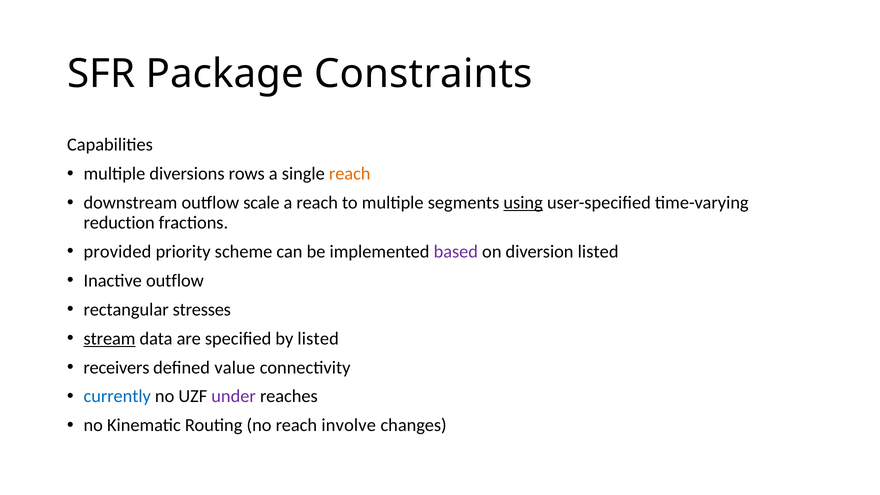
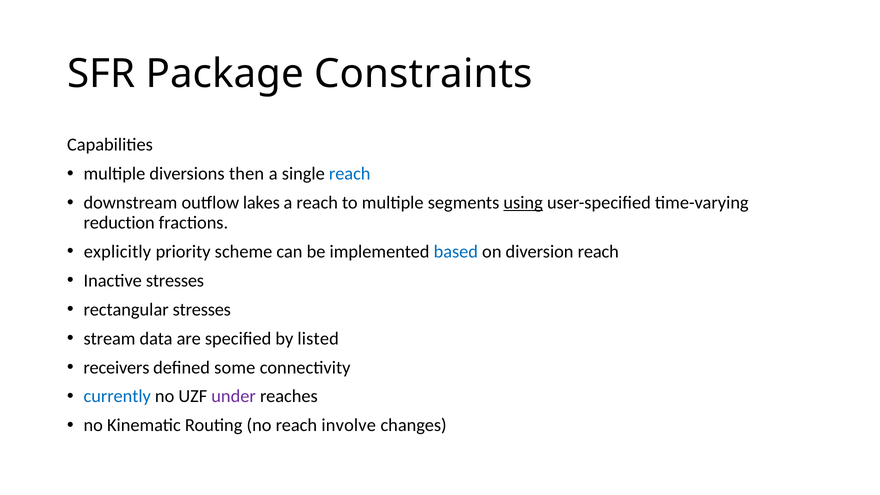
rows: rows -> then
reach at (350, 174) colour: orange -> blue
scale: scale -> lakes
provided: provided -> explicitly
based colour: purple -> blue
diversion listed: listed -> reach
Inactive outflow: outflow -> stresses
stream underline: present -> none
value: value -> some
